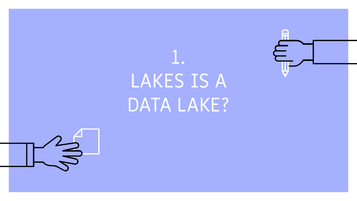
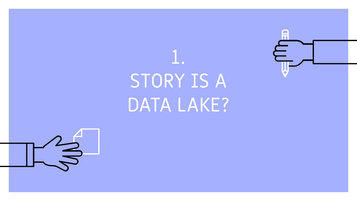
LAKES: LAKES -> STORY
